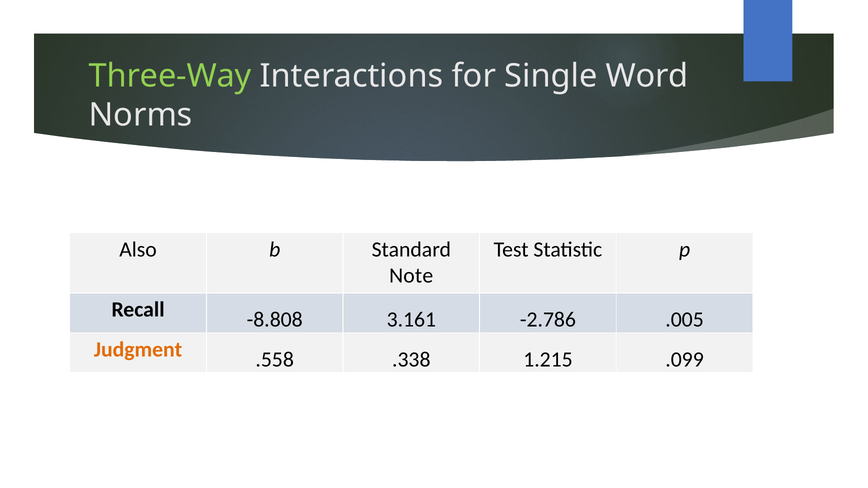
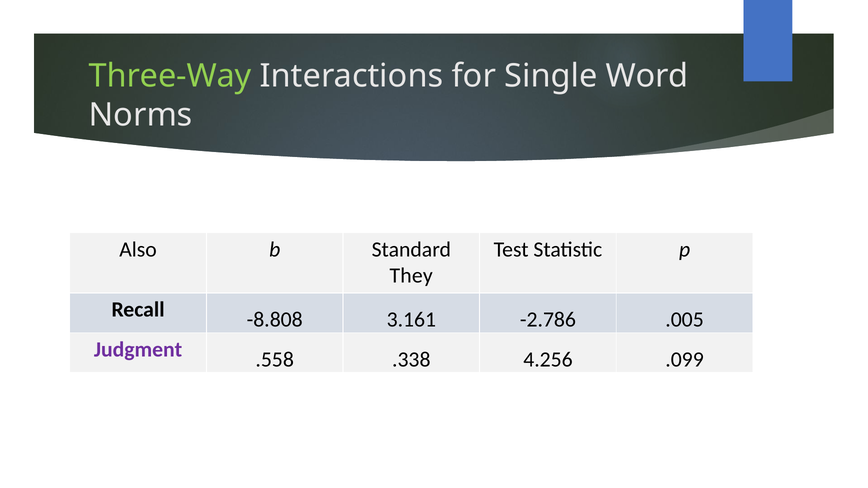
Note: Note -> They
Judgment colour: orange -> purple
1.215: 1.215 -> 4.256
